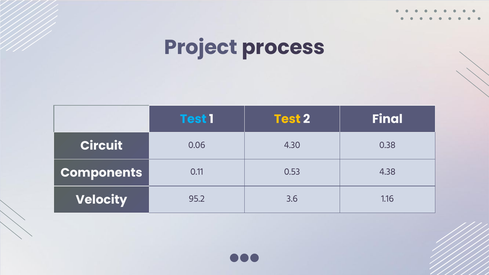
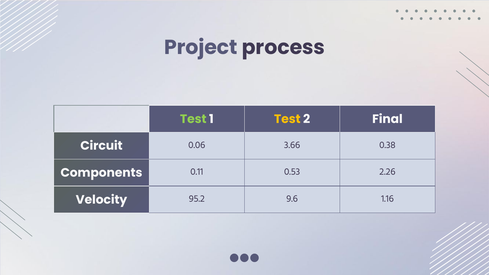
Test at (193, 119) colour: light blue -> light green
4.30: 4.30 -> 3.66
4.38: 4.38 -> 2.26
3.6: 3.6 -> 9.6
